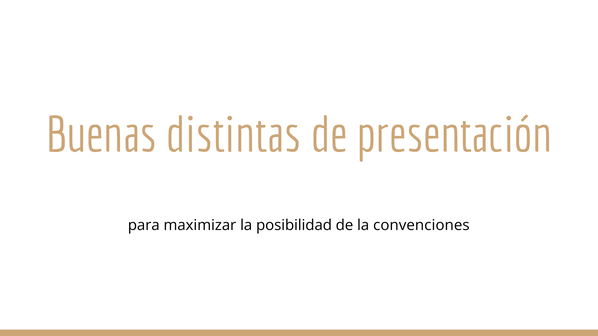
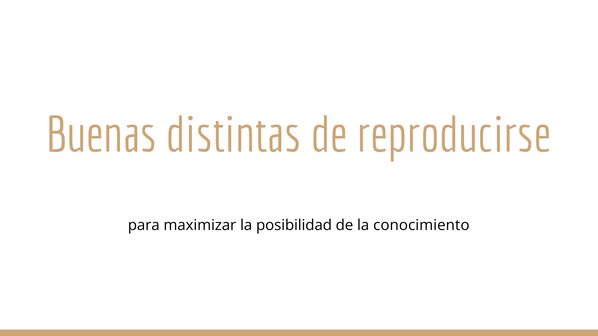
presentación: presentación -> reproducirse
convenciones: convenciones -> conocimiento
